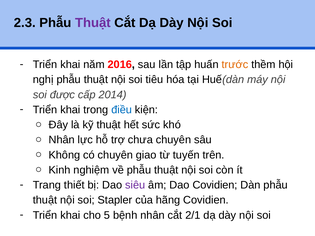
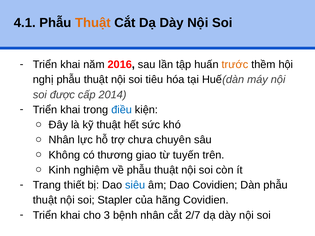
2.3: 2.3 -> 4.1
Thuật at (93, 23) colour: purple -> orange
có chuyên: chuyên -> thương
siêu colour: purple -> blue
5: 5 -> 3
2/1: 2/1 -> 2/7
